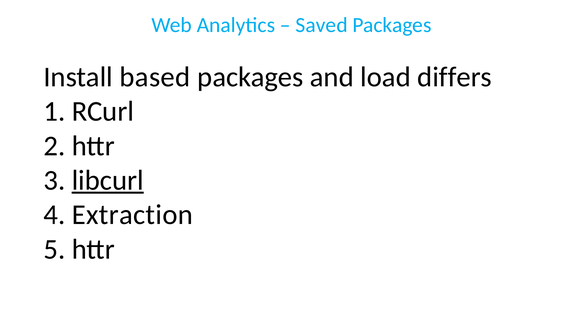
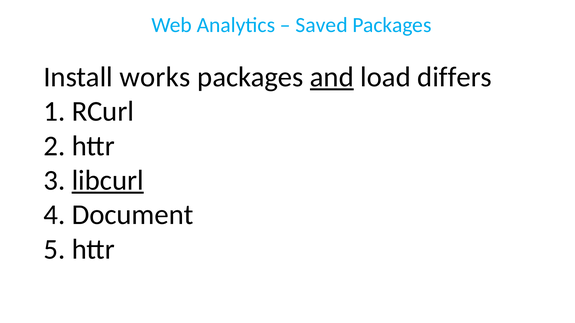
based: based -> works
and underline: none -> present
Extraction: Extraction -> Document
